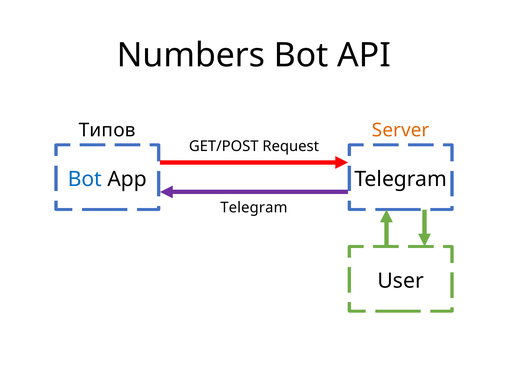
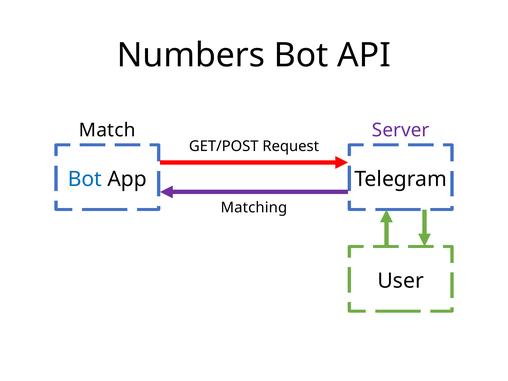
Типов: Типов -> Match
Server colour: orange -> purple
Telegram at (254, 208): Telegram -> Matching
